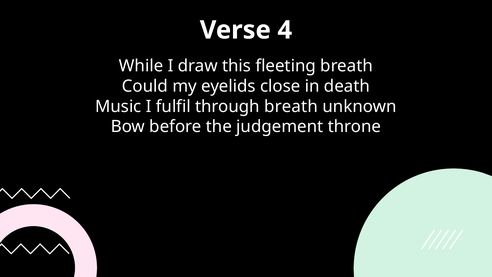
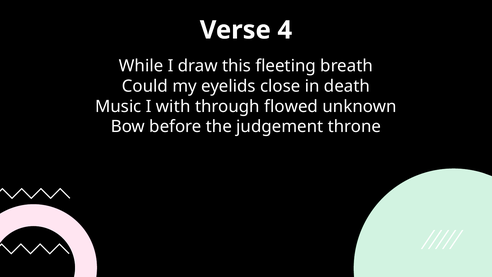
fulfil: fulfil -> with
through breath: breath -> flowed
